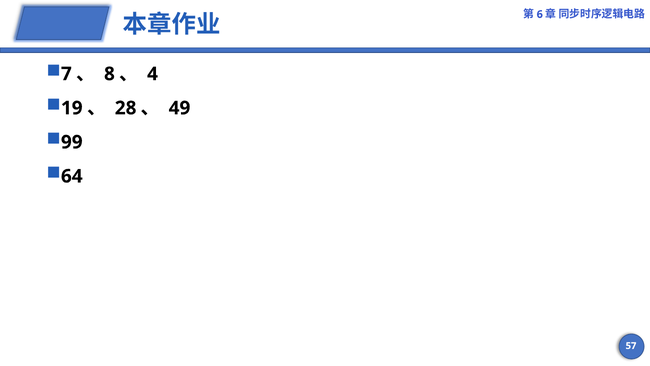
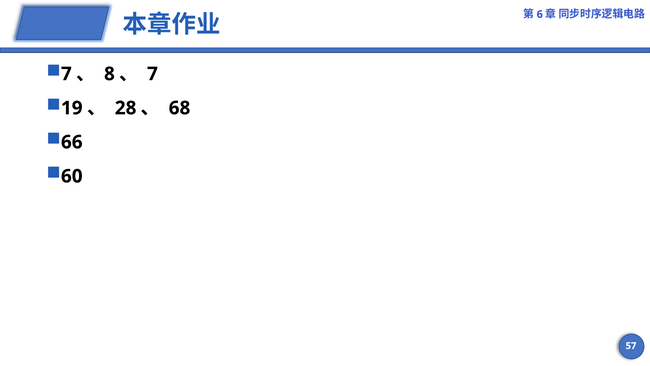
4 at (152, 74): 4 -> 7
49: 49 -> 68
99: 99 -> 66
64: 64 -> 60
